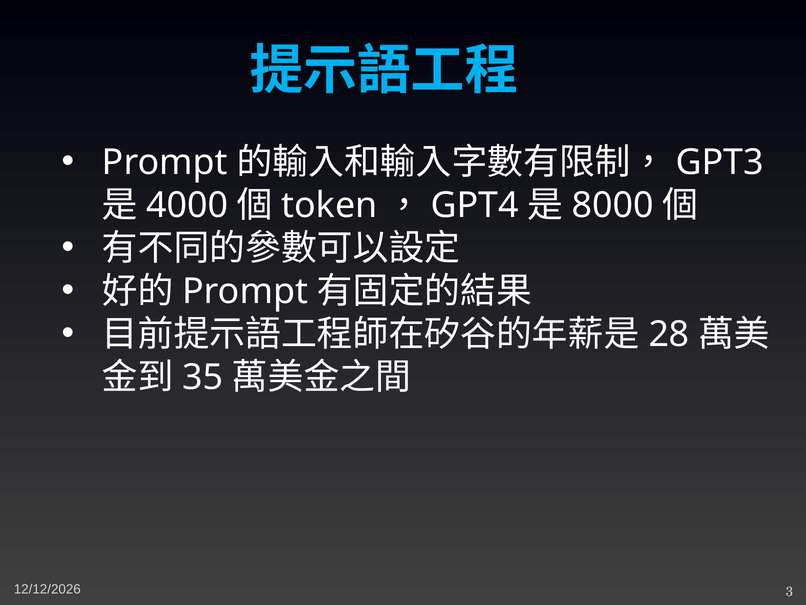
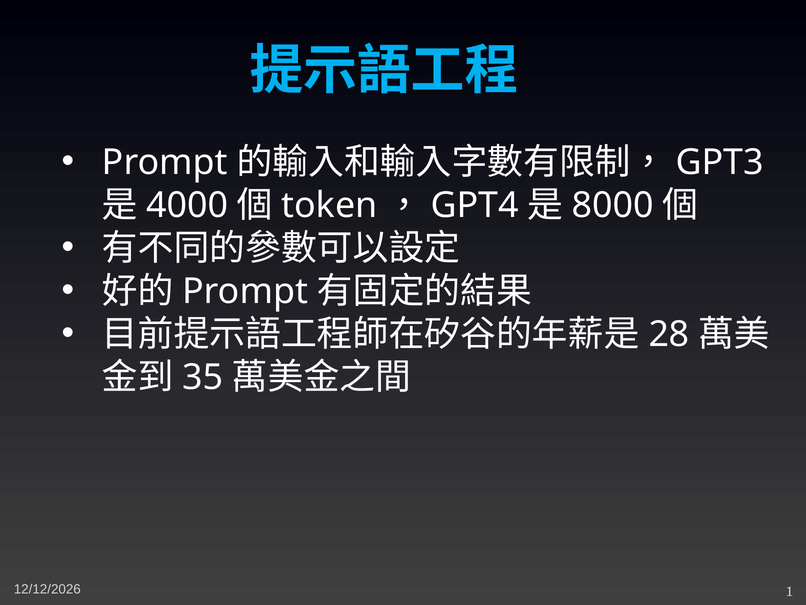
3: 3 -> 1
